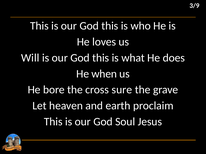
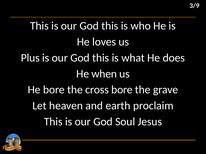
Will: Will -> Plus
cross sure: sure -> bore
